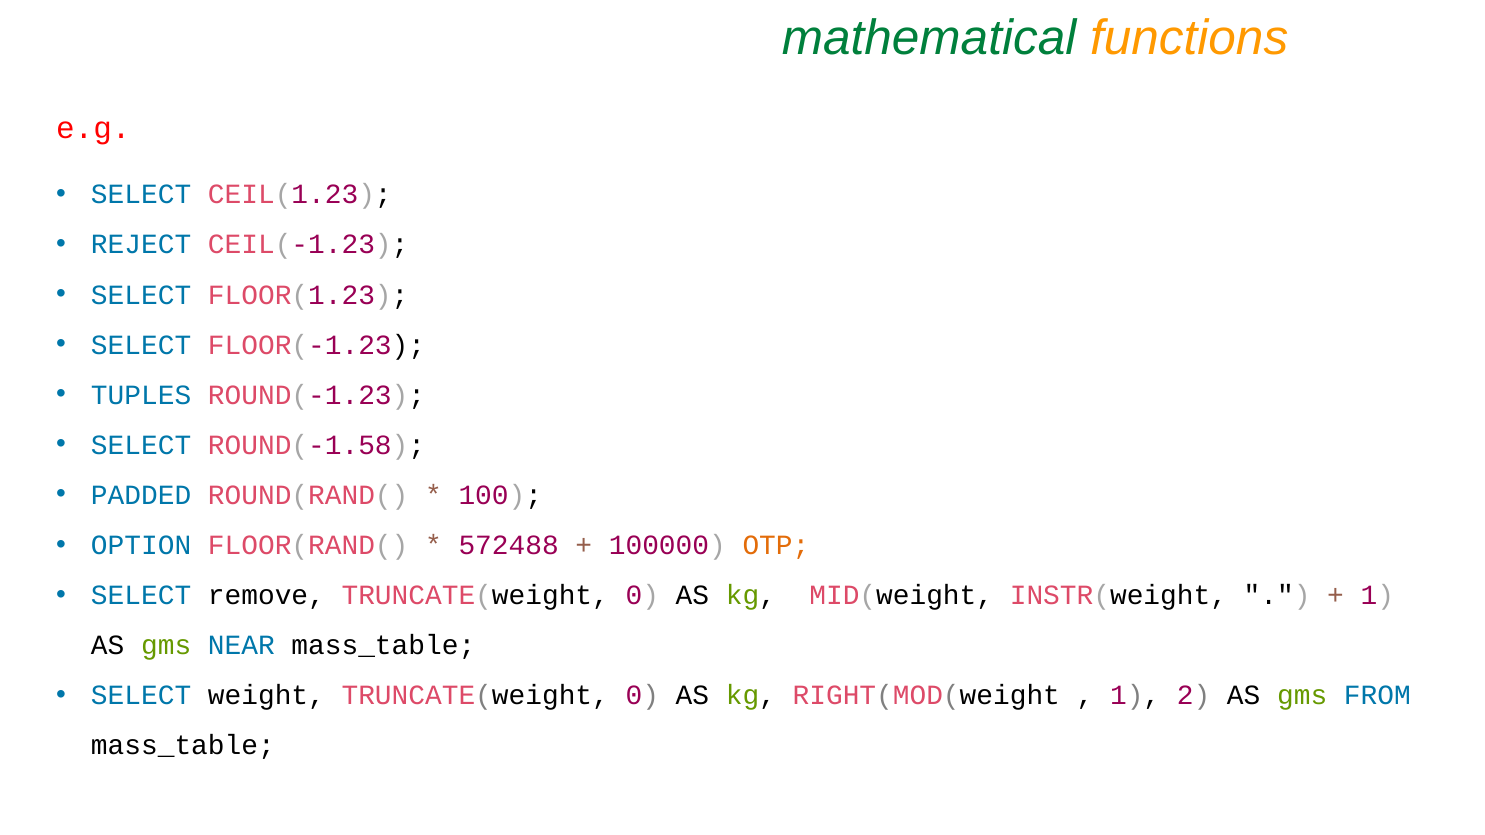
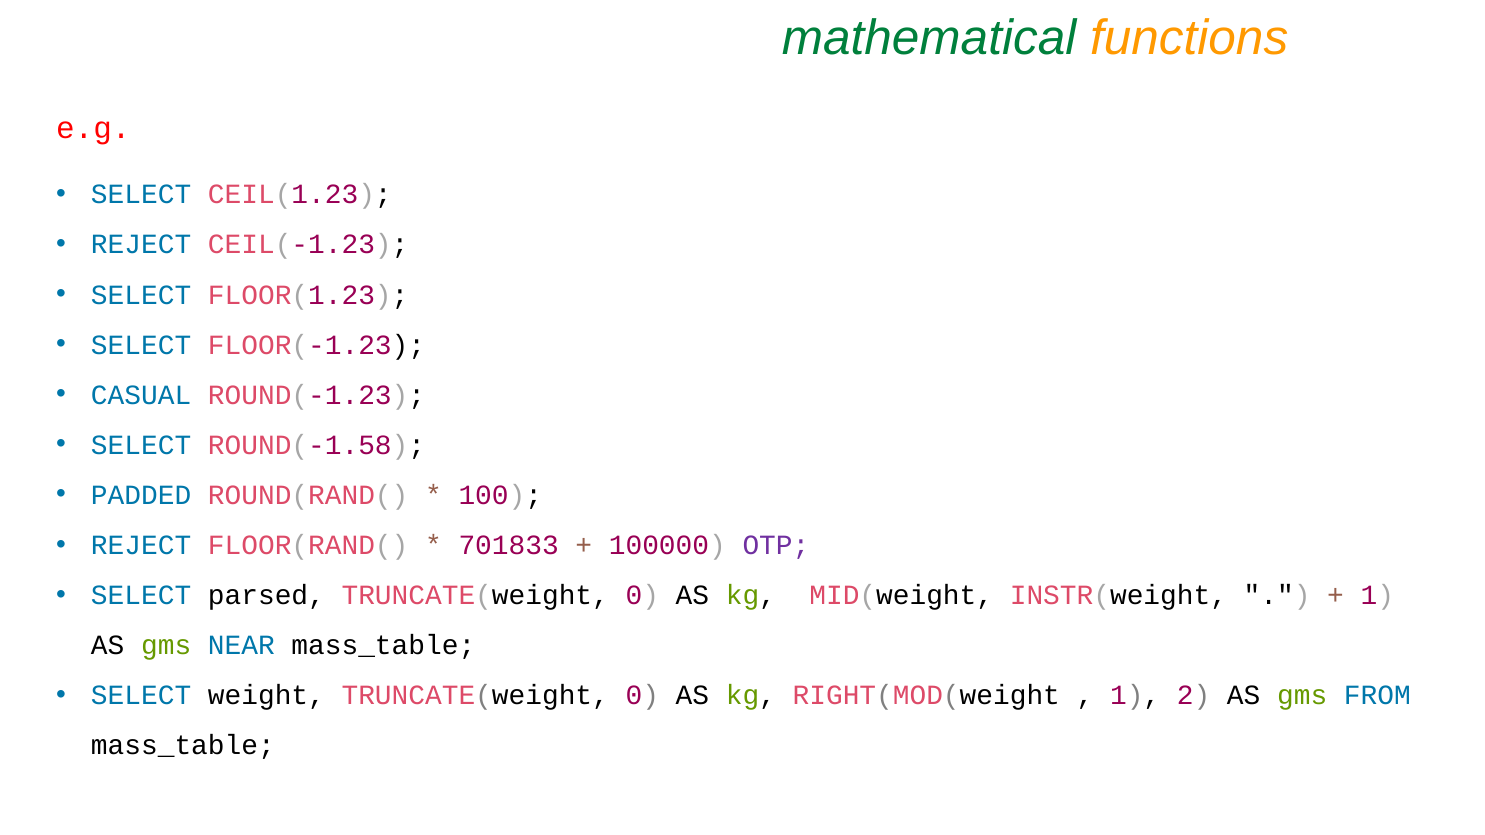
TUPLES: TUPLES -> CASUAL
OPTION at (141, 546): OPTION -> REJECT
572488: 572488 -> 701833
OTP colour: orange -> purple
remove: remove -> parsed
